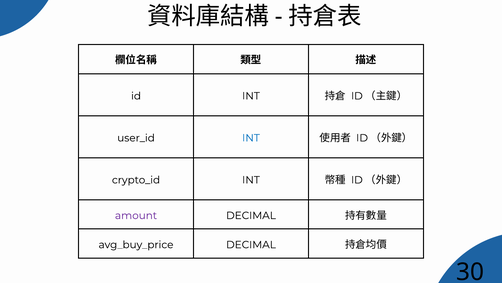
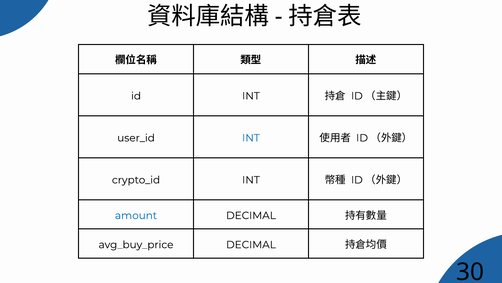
amount colour: purple -> blue
